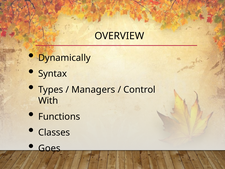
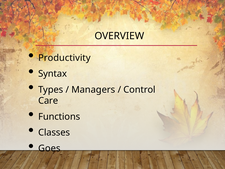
Dynamically: Dynamically -> Productivity
With: With -> Care
